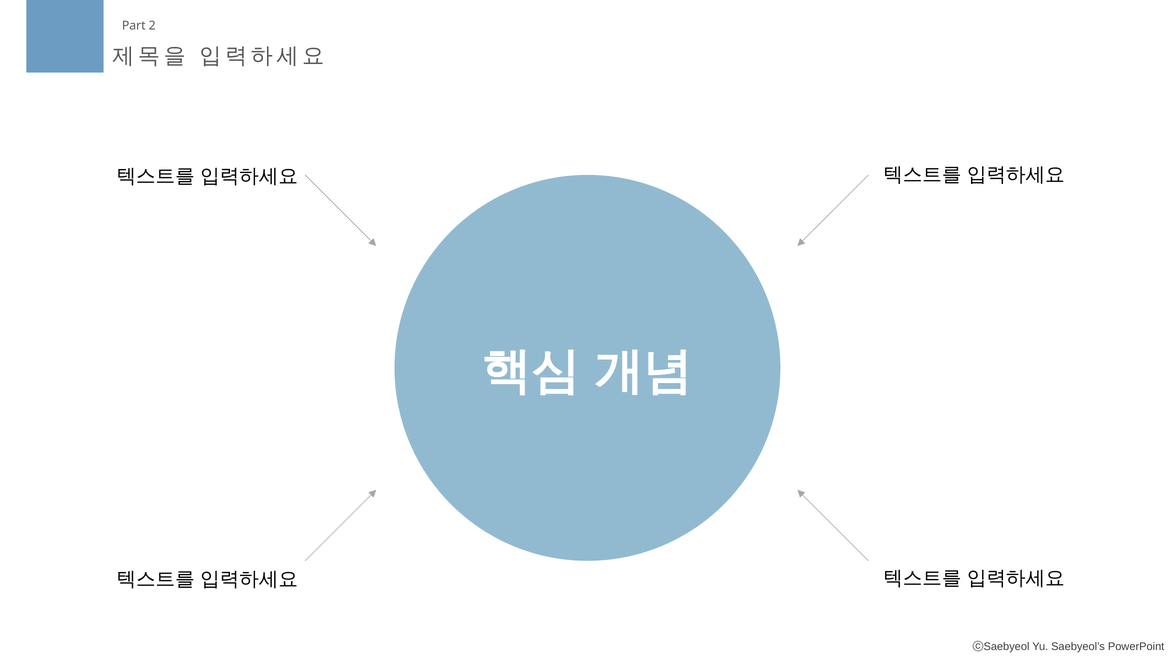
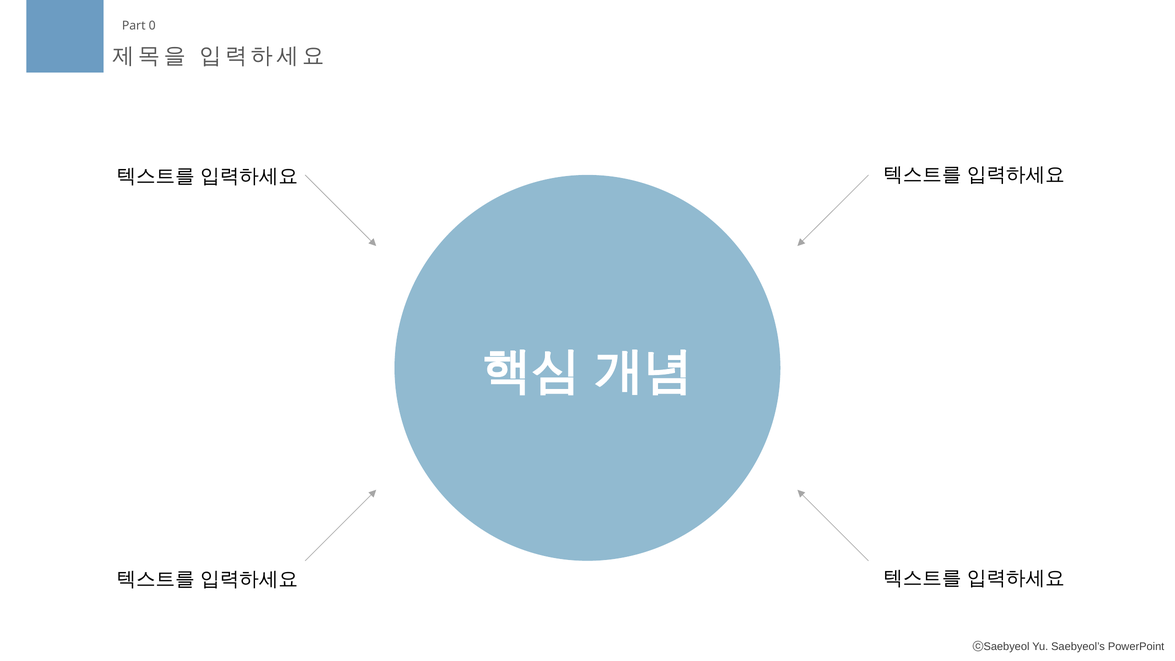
2: 2 -> 0
